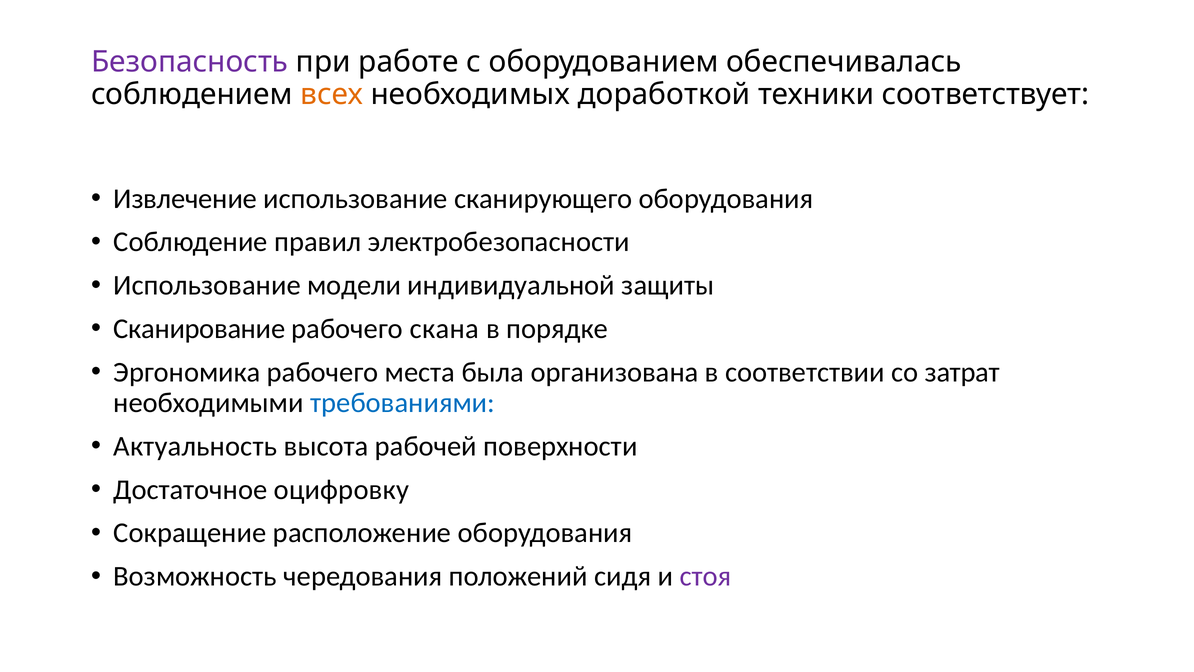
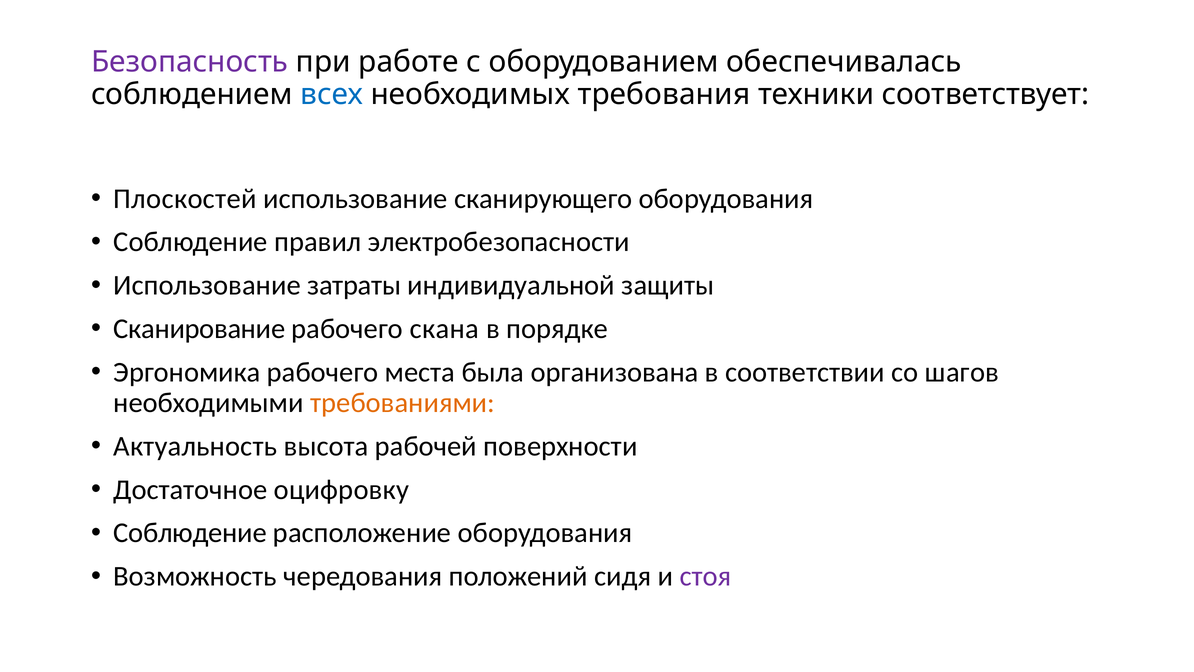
всех colour: orange -> blue
доработкой: доработкой -> требования
Извлечение: Извлечение -> Плоскостей
модели: модели -> затраты
затрат: затрат -> шагов
требованиями colour: blue -> orange
Сокращение at (190, 533): Сокращение -> Соблюдение
